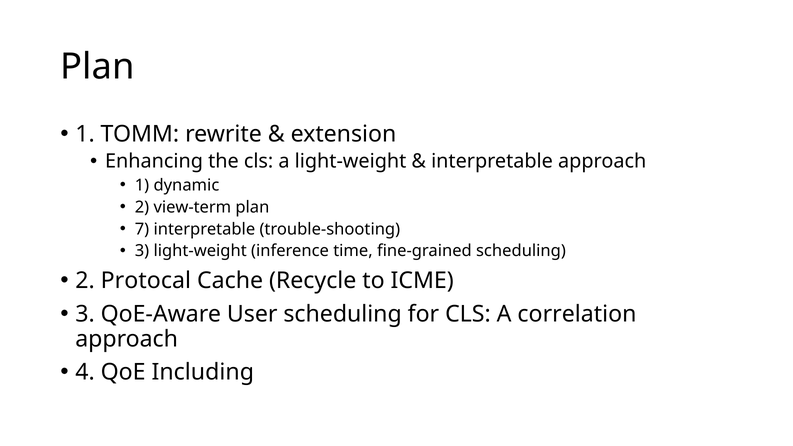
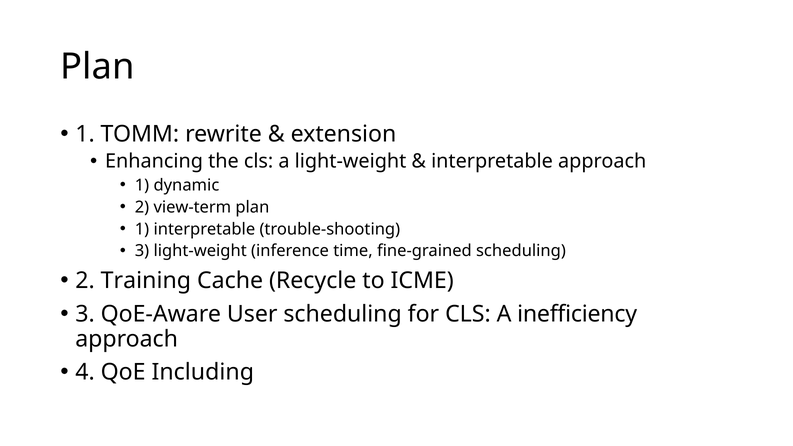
7 at (142, 229): 7 -> 1
Protocal: Protocal -> Training
correlation: correlation -> inefficiency
